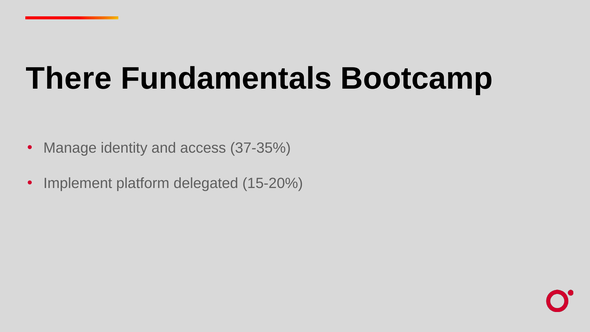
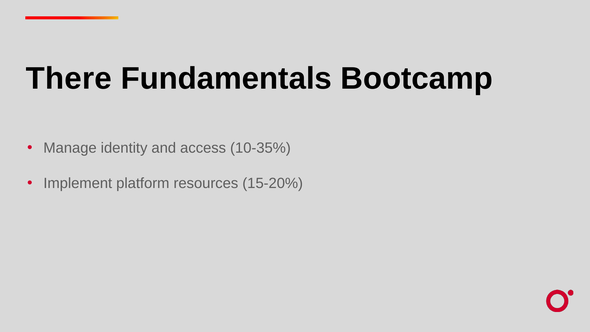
37-35%: 37-35% -> 10-35%
delegated: delegated -> resources
